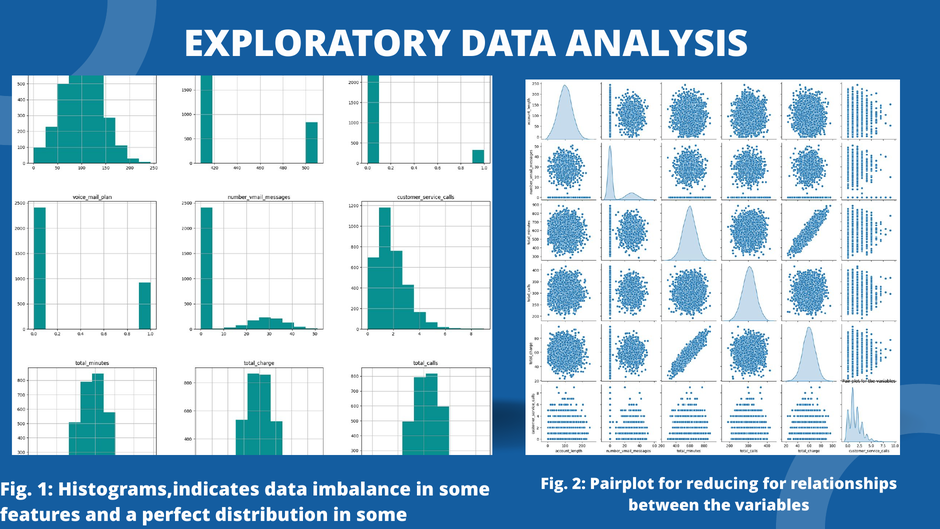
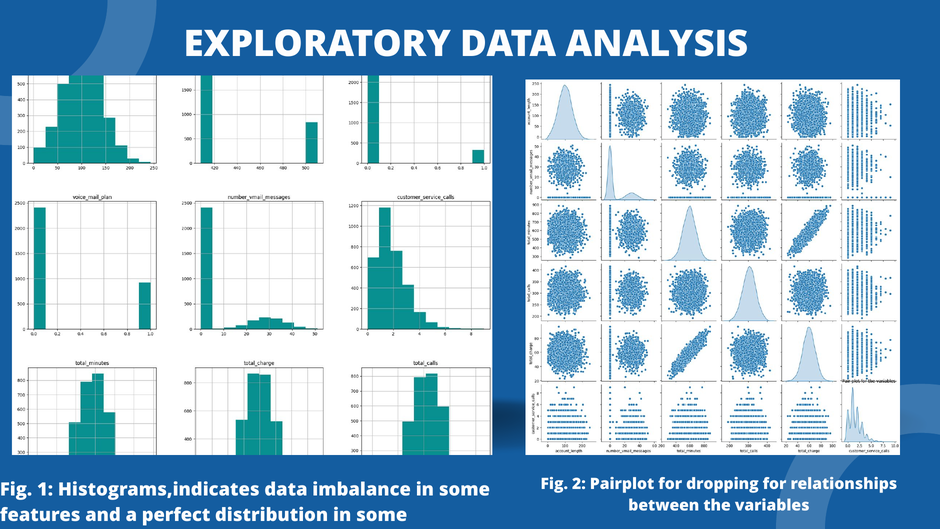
reducing: reducing -> dropping
